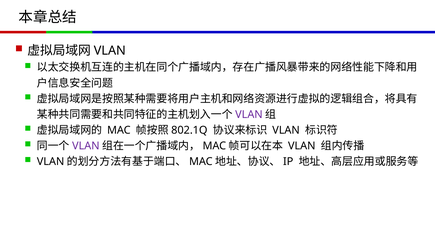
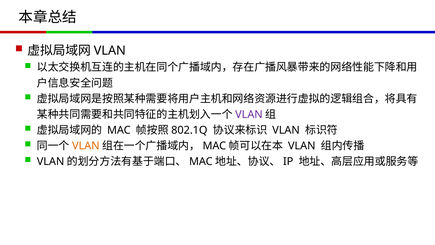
VLAN at (86, 146) colour: purple -> orange
